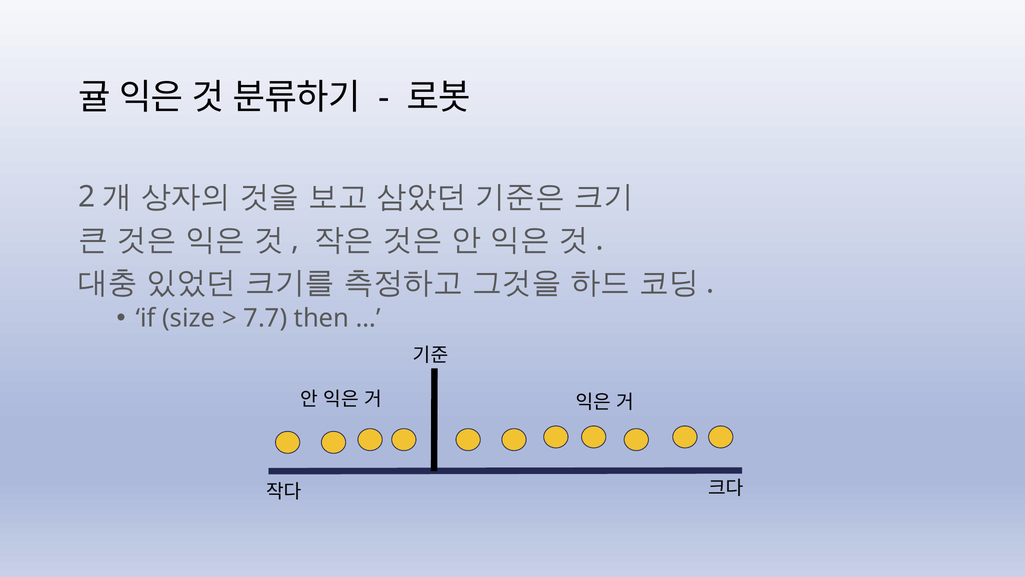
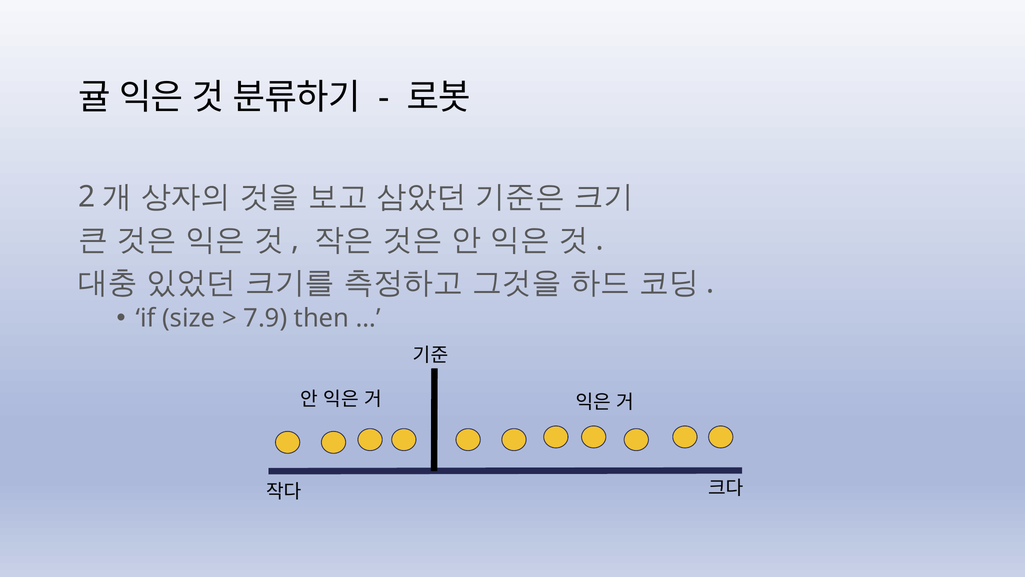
7.7: 7.7 -> 7.9
